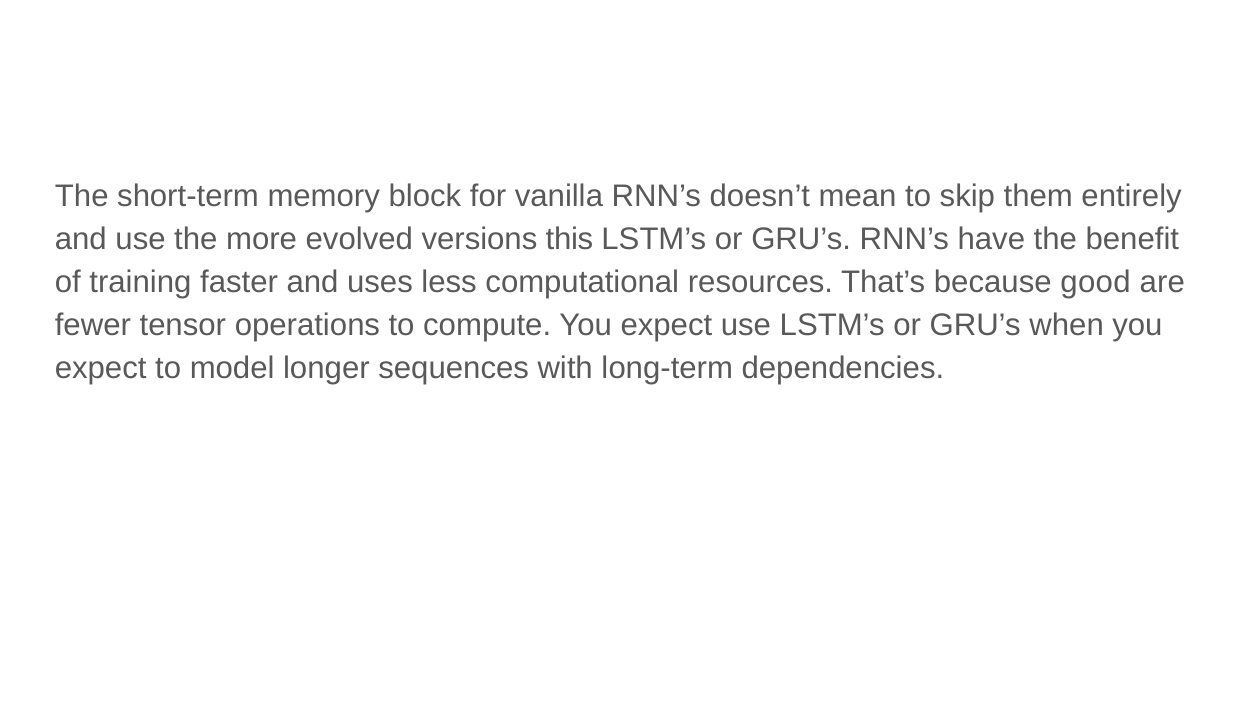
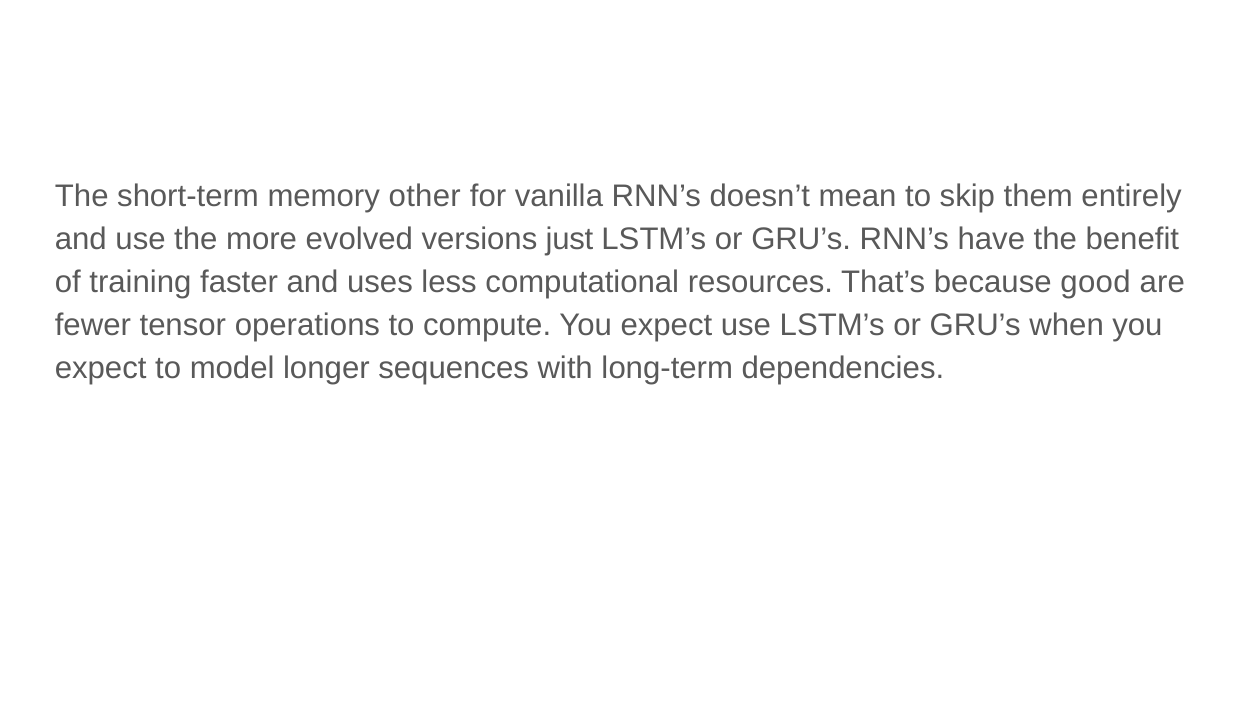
block: block -> other
this: this -> just
